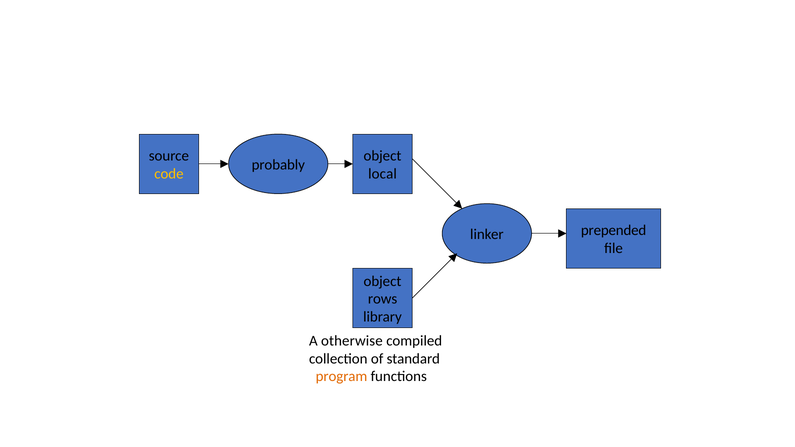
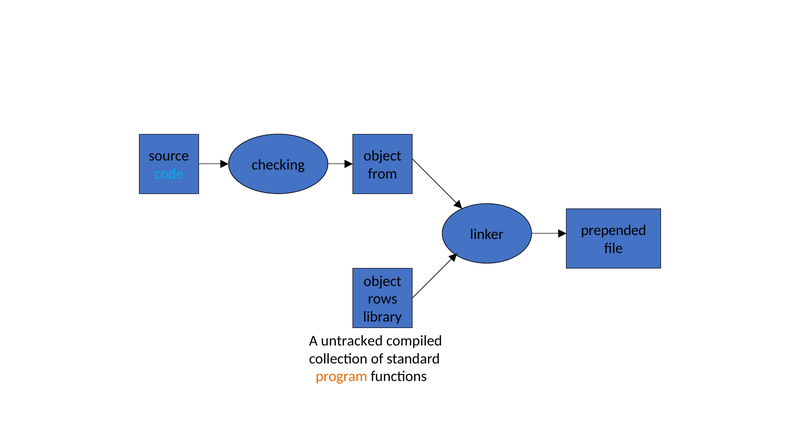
probably: probably -> checking
code colour: yellow -> light blue
local: local -> from
otherwise: otherwise -> untracked
